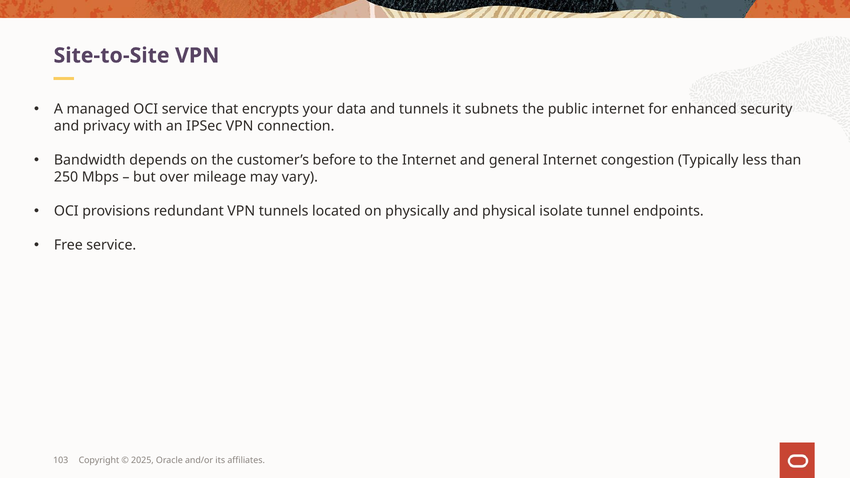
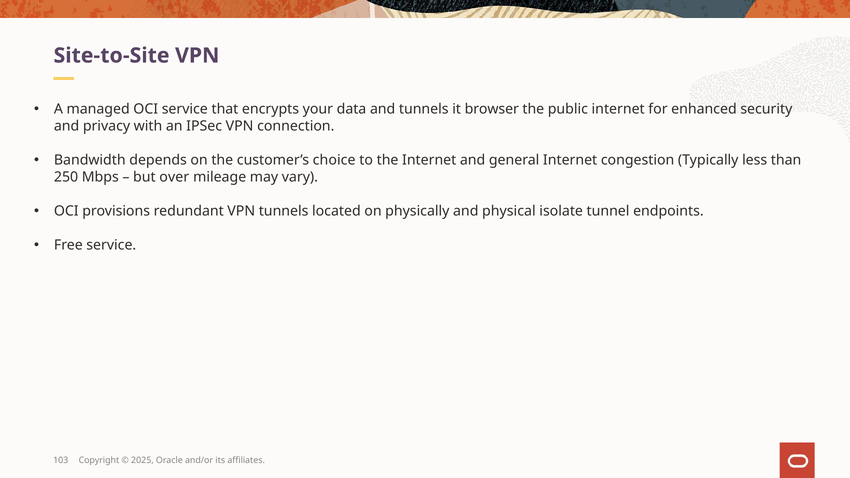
subnets: subnets -> browser
before: before -> choice
